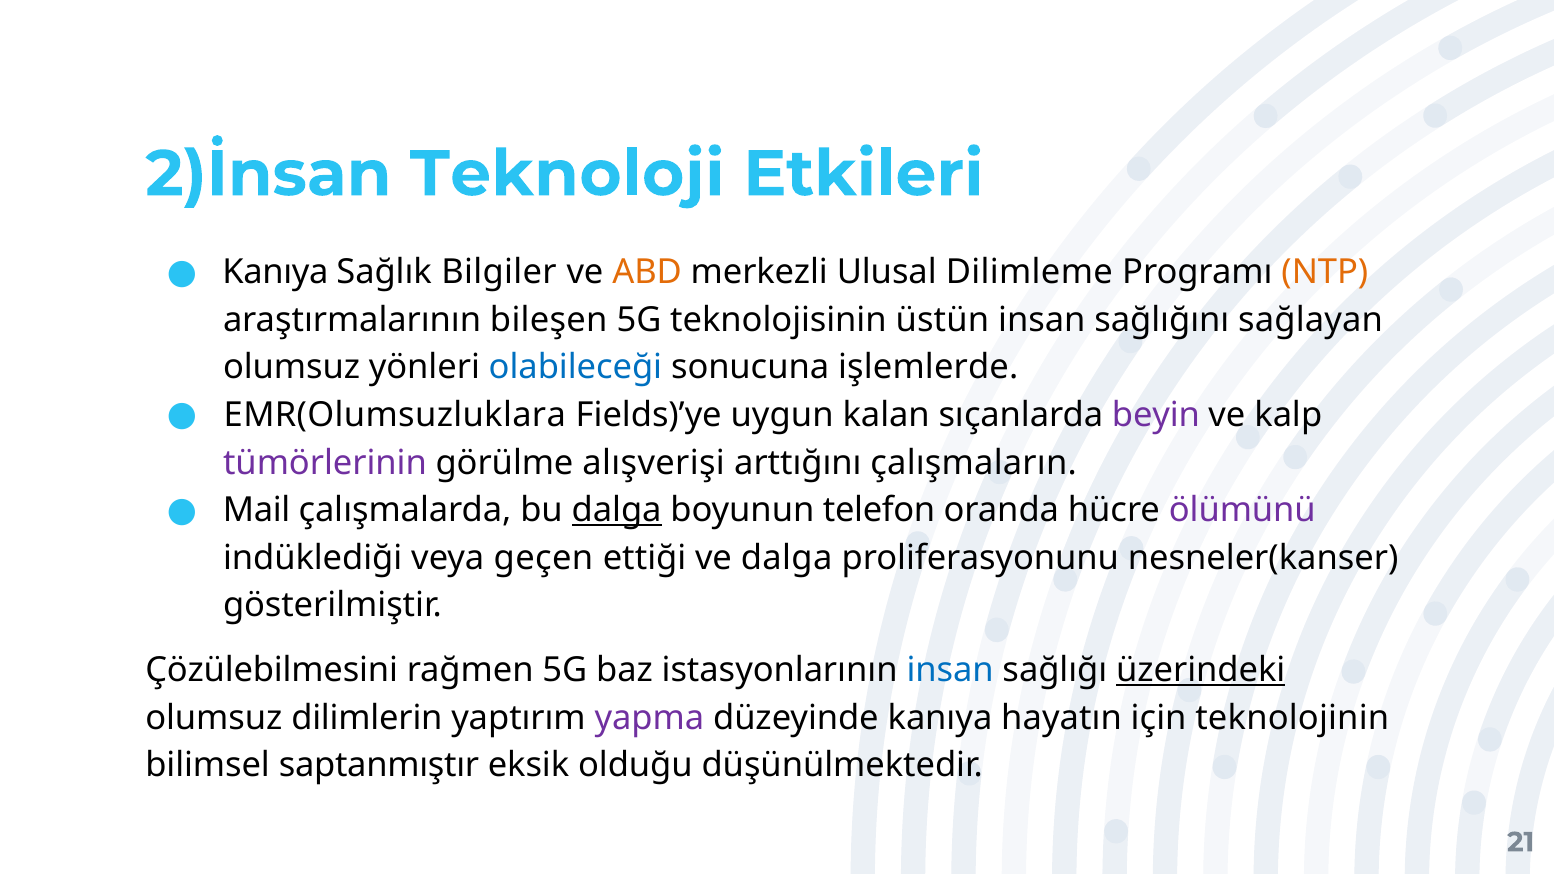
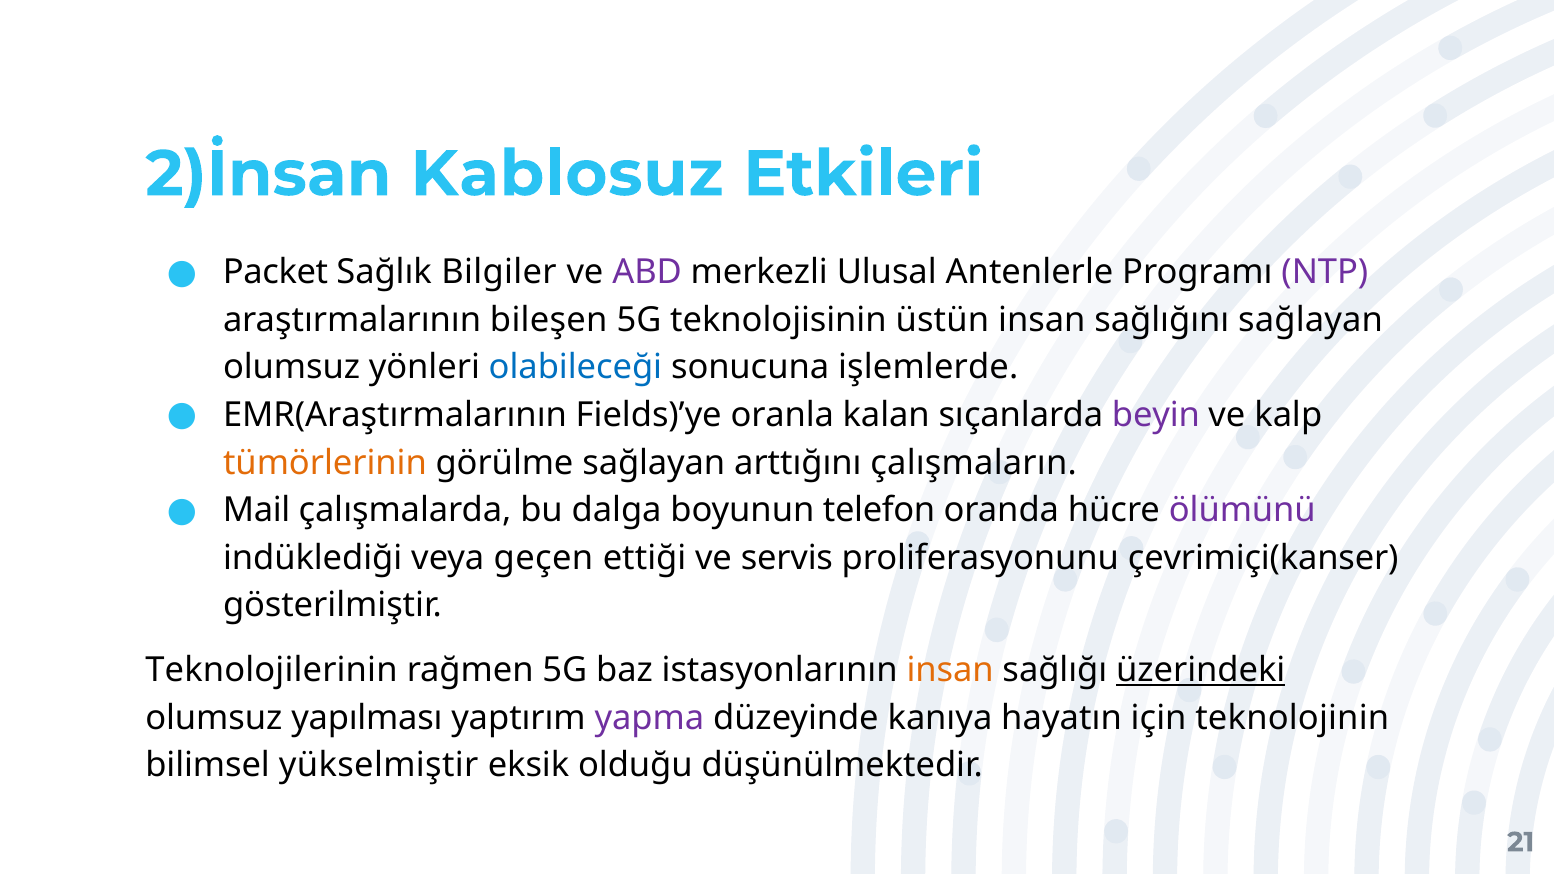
Teknoloji: Teknoloji -> Kablosuz
Kanıya at (275, 272): Kanıya -> Packet
ABD colour: orange -> purple
Dilimleme: Dilimleme -> Antenlerle
NTP colour: orange -> purple
EMR(Olumsuzluklara: EMR(Olumsuzluklara -> EMR(Araştırmalarının
uygun: uygun -> oranla
tümörlerinin colour: purple -> orange
görülme alışverişi: alışverişi -> sağlayan
dalga at (617, 510) underline: present -> none
ve dalga: dalga -> servis
nesneler(kanser: nesneler(kanser -> çevrimiçi(kanser
Çözülebilmesini: Çözülebilmesini -> Teknolojilerinin
insan at (950, 670) colour: blue -> orange
dilimlerin: dilimlerin -> yapılması
saptanmıştır: saptanmıştır -> yükselmiştir
